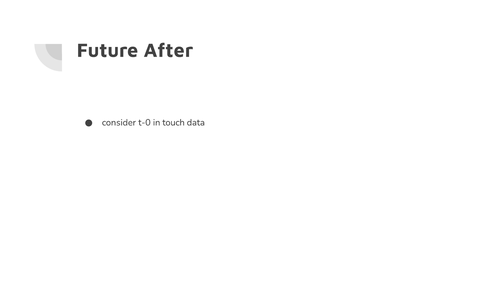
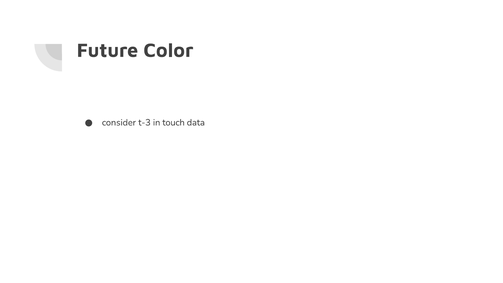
After: After -> Color
t-0: t-0 -> t-3
